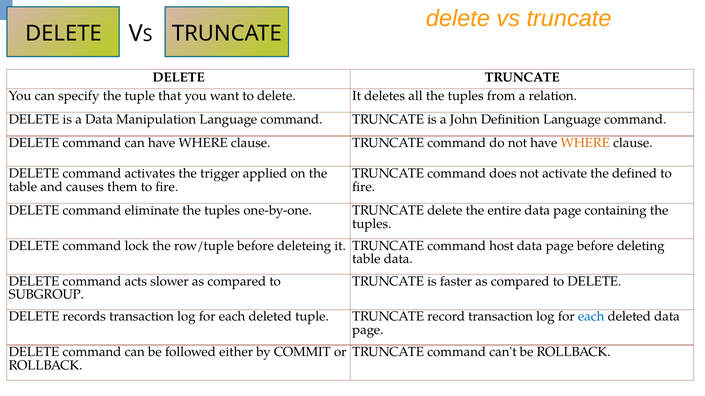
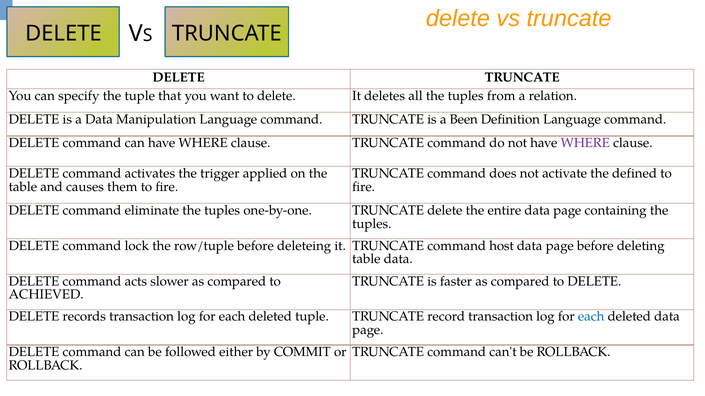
John: John -> Been
WHERE at (585, 143) colour: orange -> purple
SUBGROUP: SUBGROUP -> ACHIEVED
